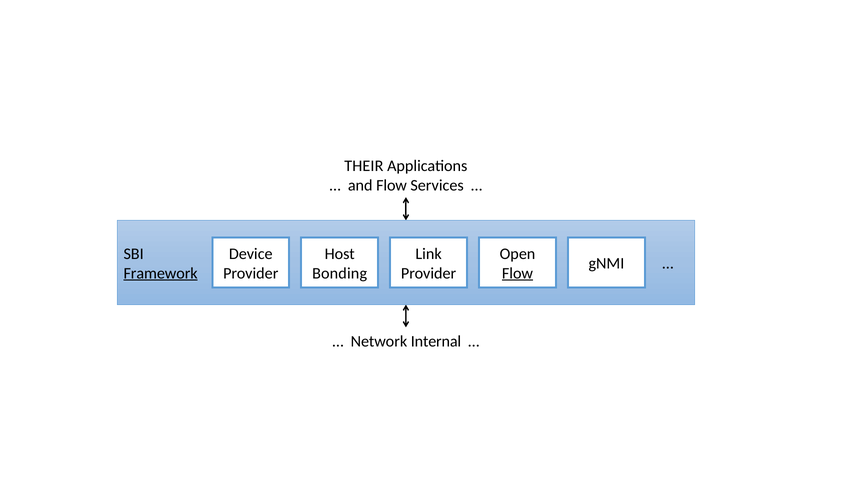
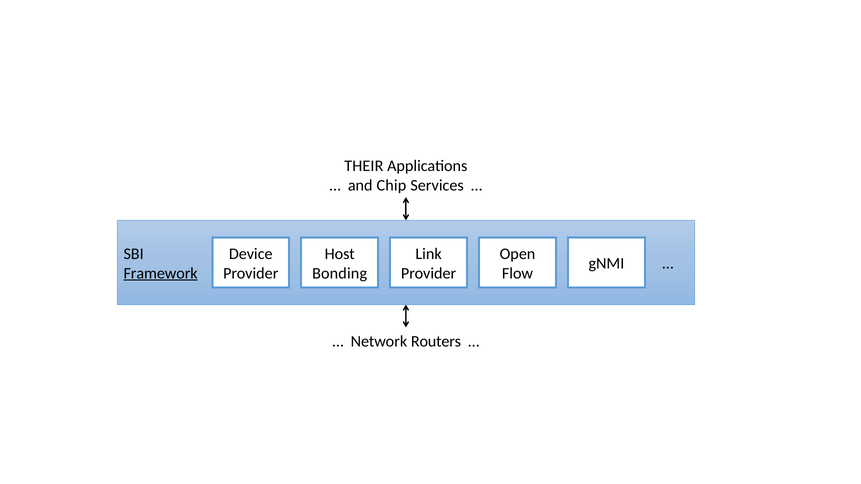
and Flow: Flow -> Chip
Flow at (517, 273) underline: present -> none
Internal: Internal -> Routers
